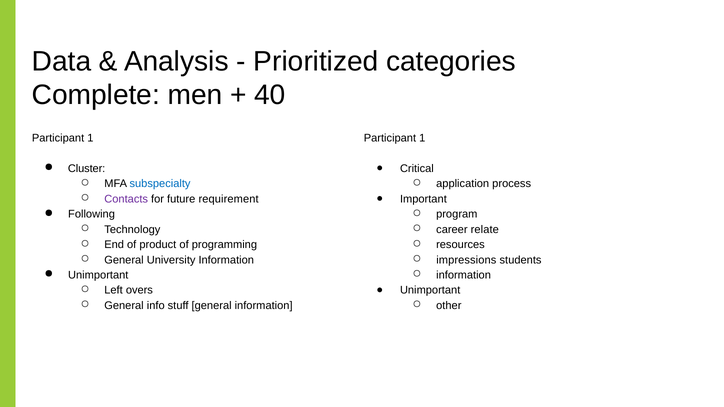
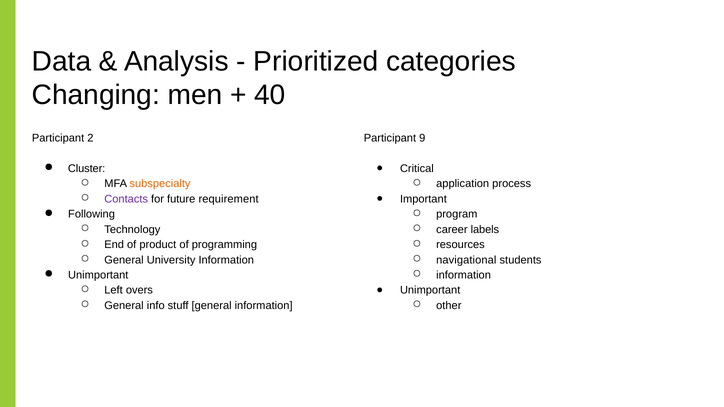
Complete: Complete -> Changing
1 at (90, 138): 1 -> 2
1 at (422, 138): 1 -> 9
subspecialty colour: blue -> orange
relate: relate -> labels
impressions: impressions -> navigational
